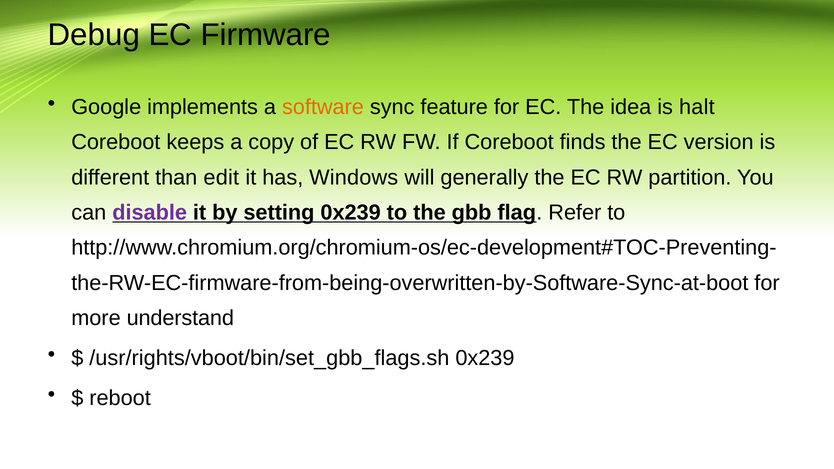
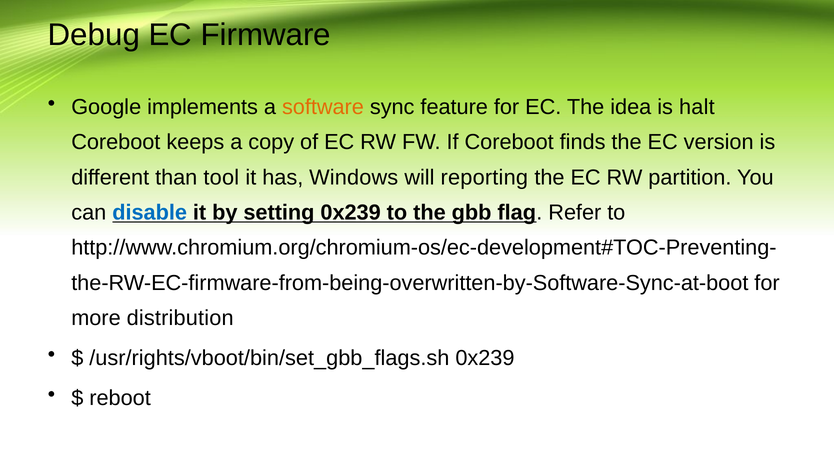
edit: edit -> tool
generally: generally -> reporting
disable colour: purple -> blue
understand: understand -> distribution
